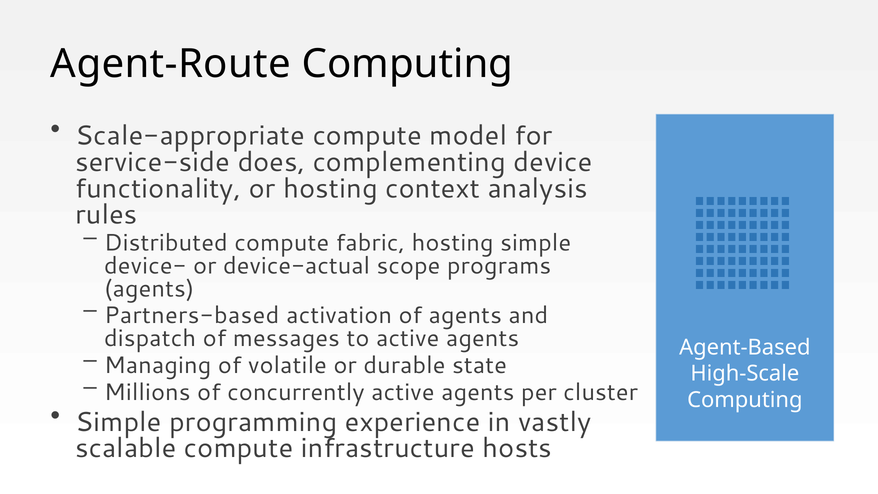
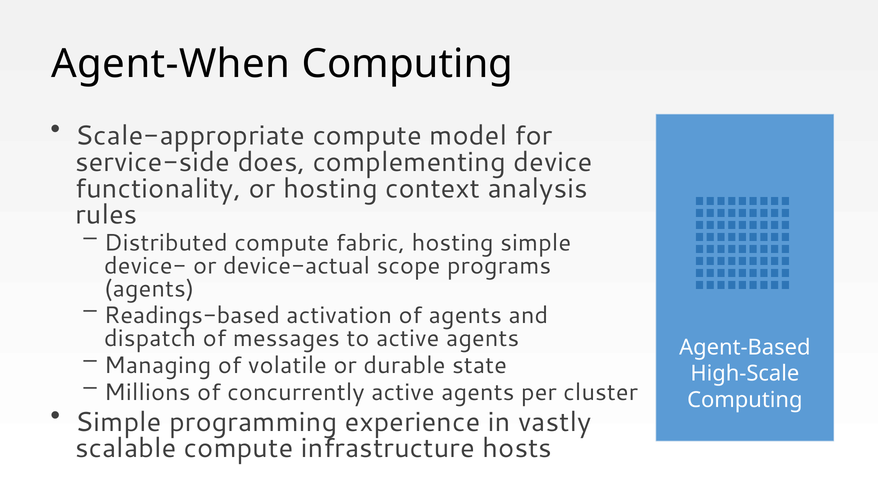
Agent-Route: Agent-Route -> Agent-When
Partners-based: Partners-based -> Readings-based
